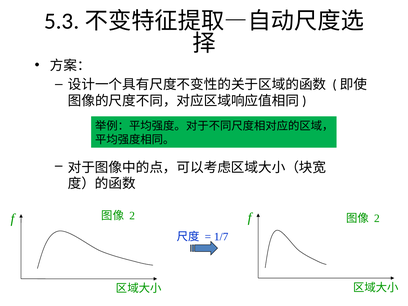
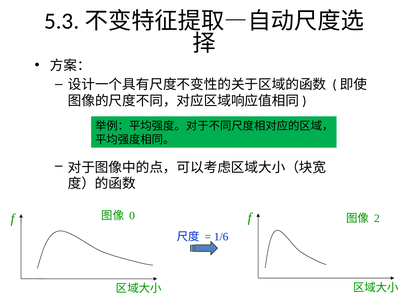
2 at (132, 216): 2 -> 0
1/7: 1/7 -> 1/6
